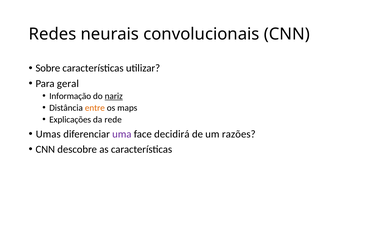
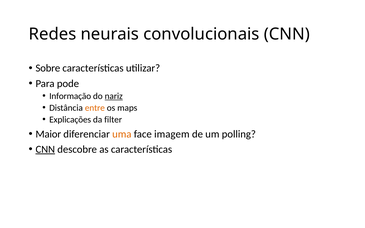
geral: geral -> pode
rede: rede -> filter
Umas: Umas -> Maior
uma colour: purple -> orange
decidirá: decidirá -> imagem
razões: razões -> polling
CNN at (45, 149) underline: none -> present
